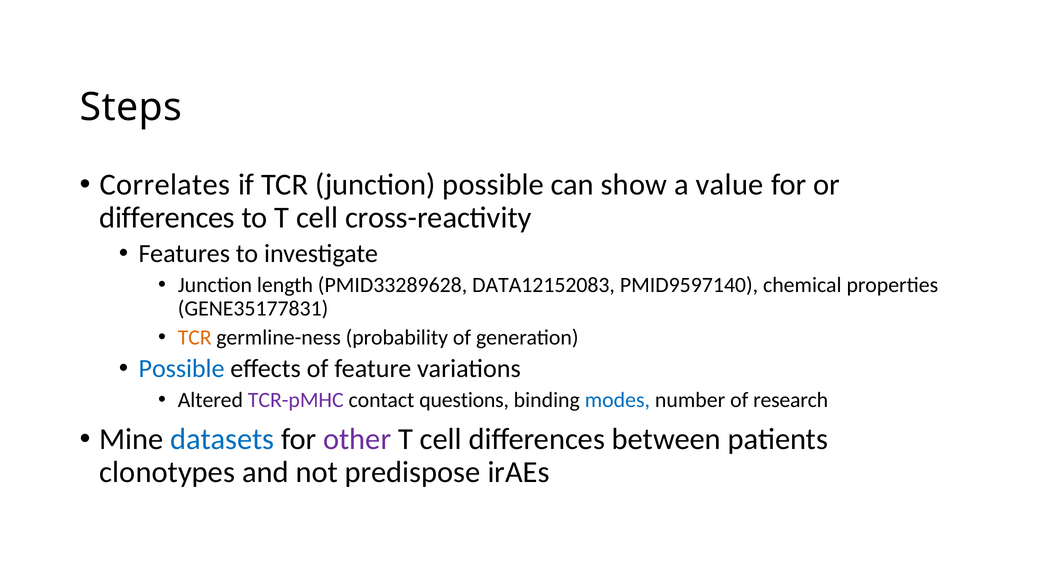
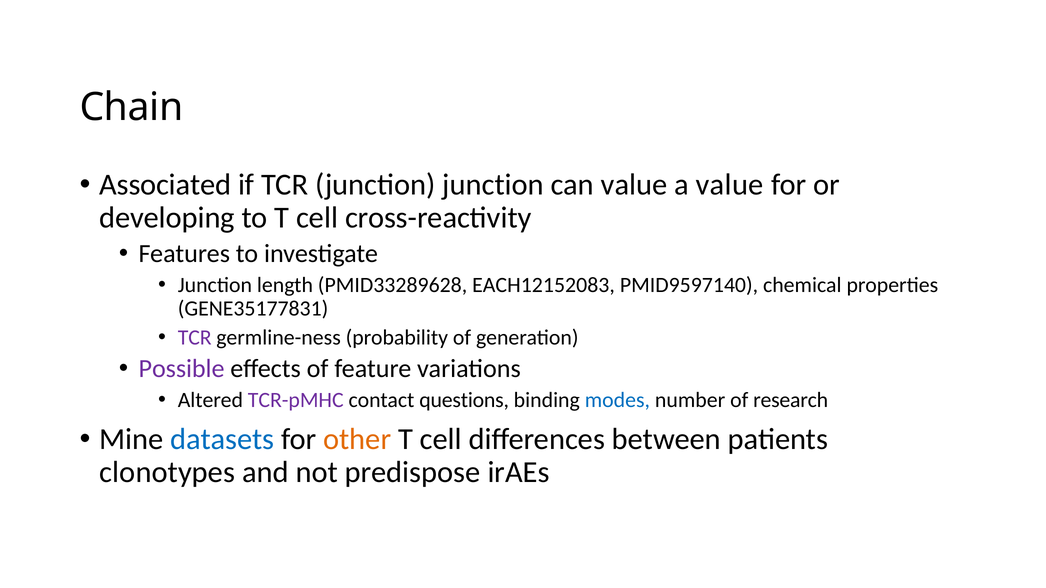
Steps: Steps -> Chain
Correlates: Correlates -> Associated
junction possible: possible -> junction
can show: show -> value
differences at (167, 218): differences -> developing
DATA12152083: DATA12152083 -> EACH12152083
TCR at (195, 338) colour: orange -> purple
Possible at (182, 369) colour: blue -> purple
other colour: purple -> orange
